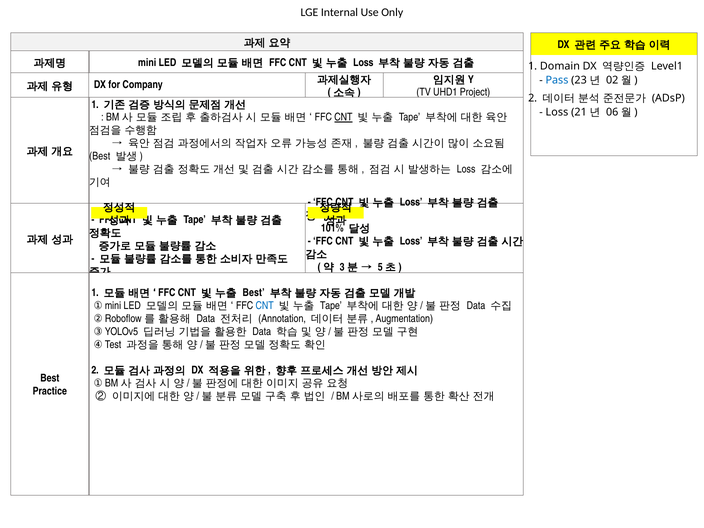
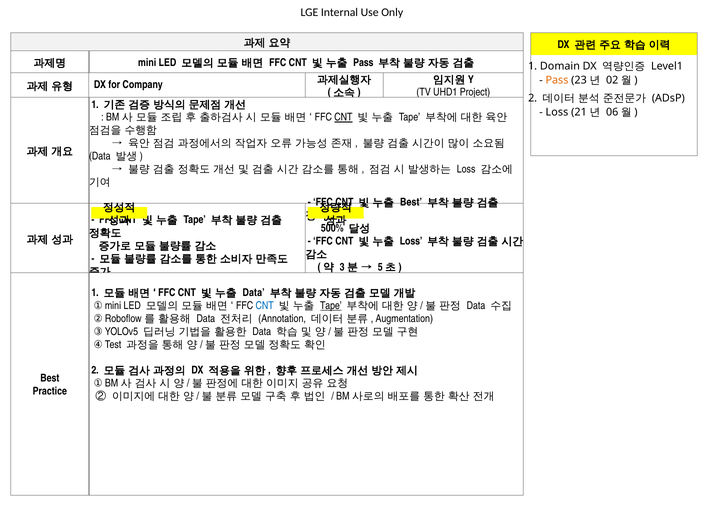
Loss at (363, 63): Loss -> Pass
Pass at (557, 80) colour: blue -> orange
Best at (100, 156): Best -> Data
Loss at (411, 202): Loss -> Best
101%: 101% -> 500%
Best at (254, 293): Best -> Data
Tape at (331, 306) underline: none -> present
